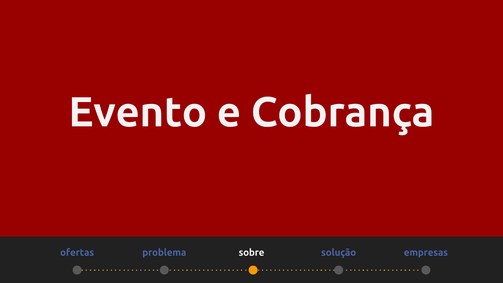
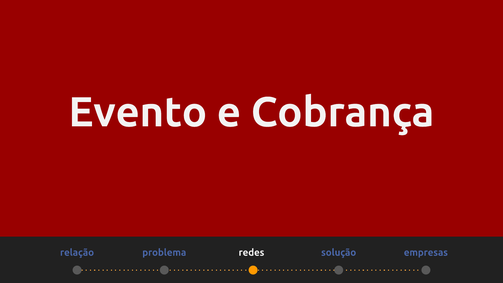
ofertas: ofertas -> relação
sobre: sobre -> redes
